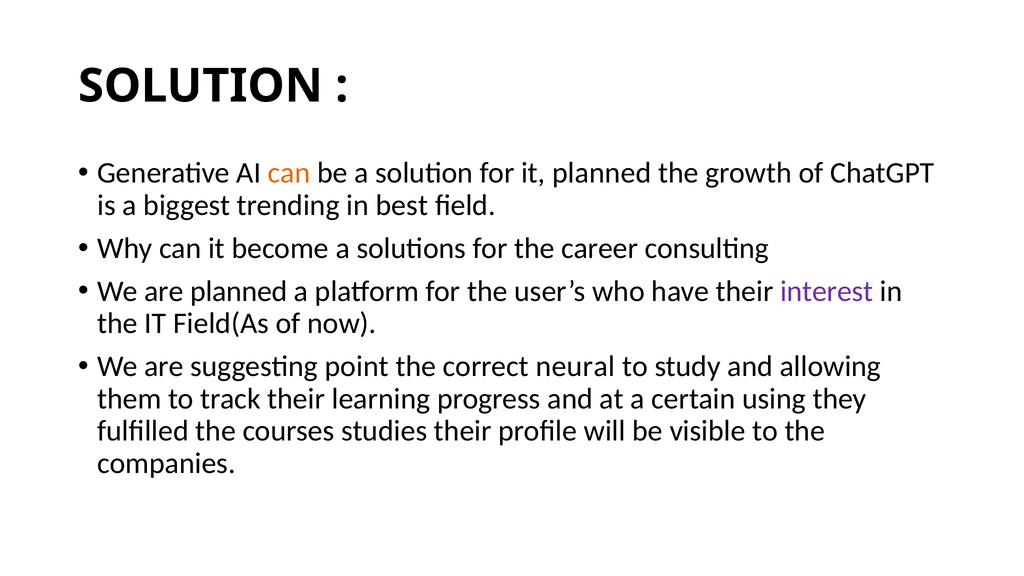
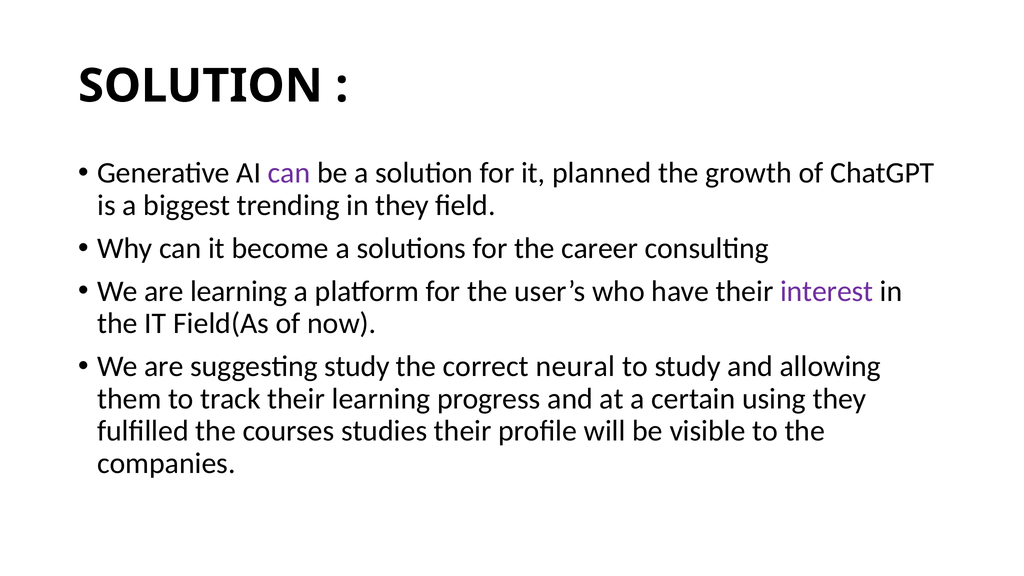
can at (289, 173) colour: orange -> purple
in best: best -> they
are planned: planned -> learning
suggesting point: point -> study
